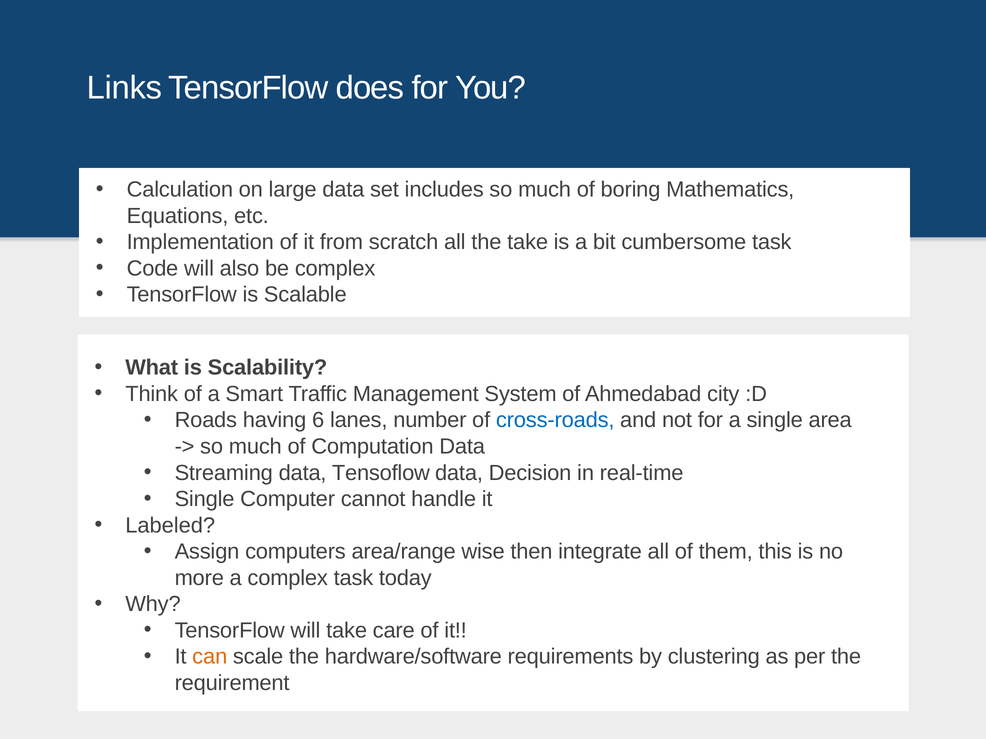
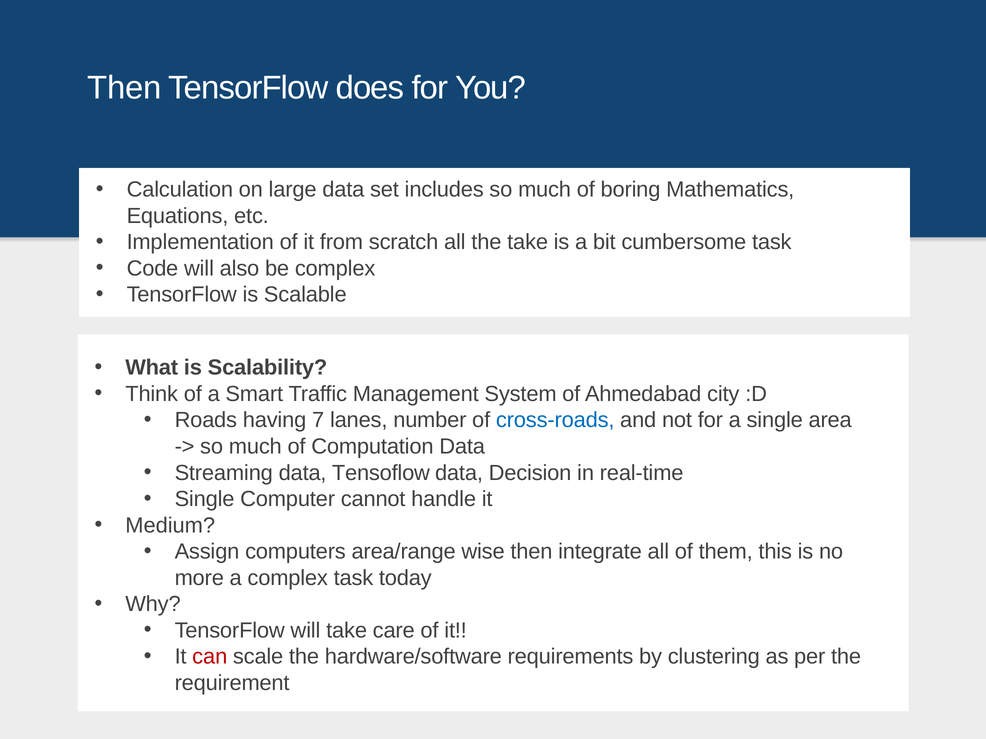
Links at (125, 88): Links -> Then
6: 6 -> 7
Labeled: Labeled -> Medium
can colour: orange -> red
